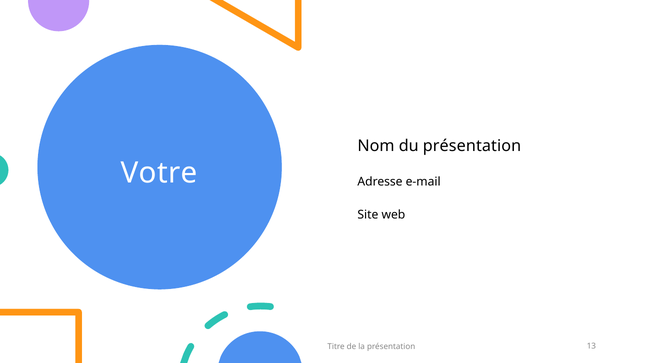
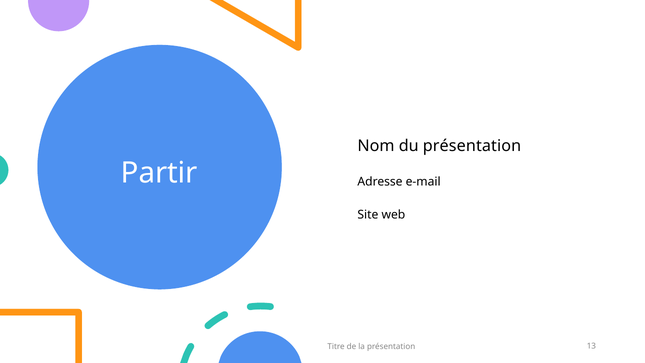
Votre: Votre -> Partir
